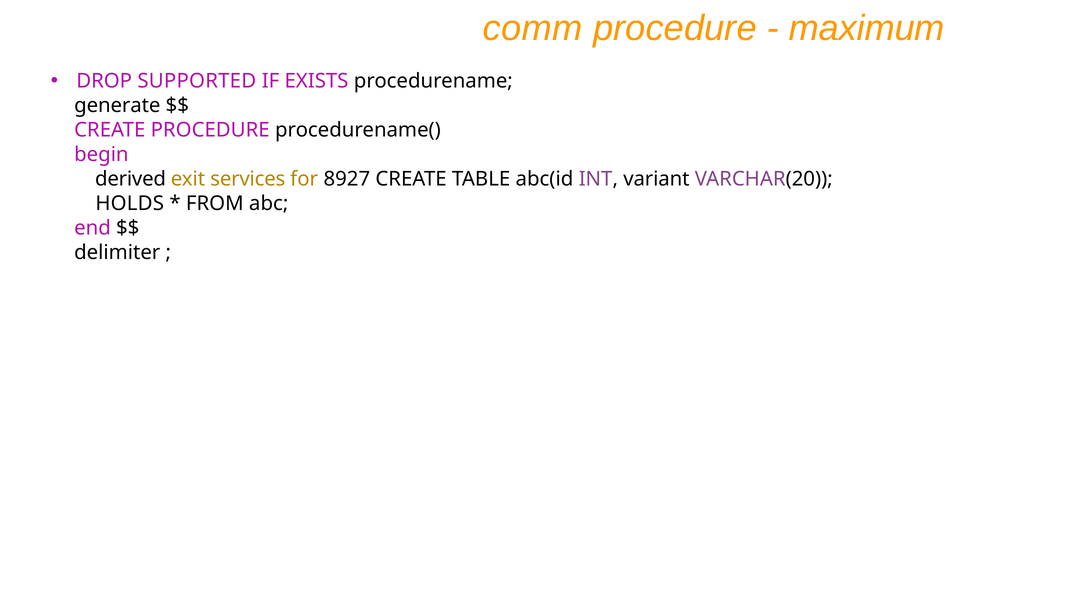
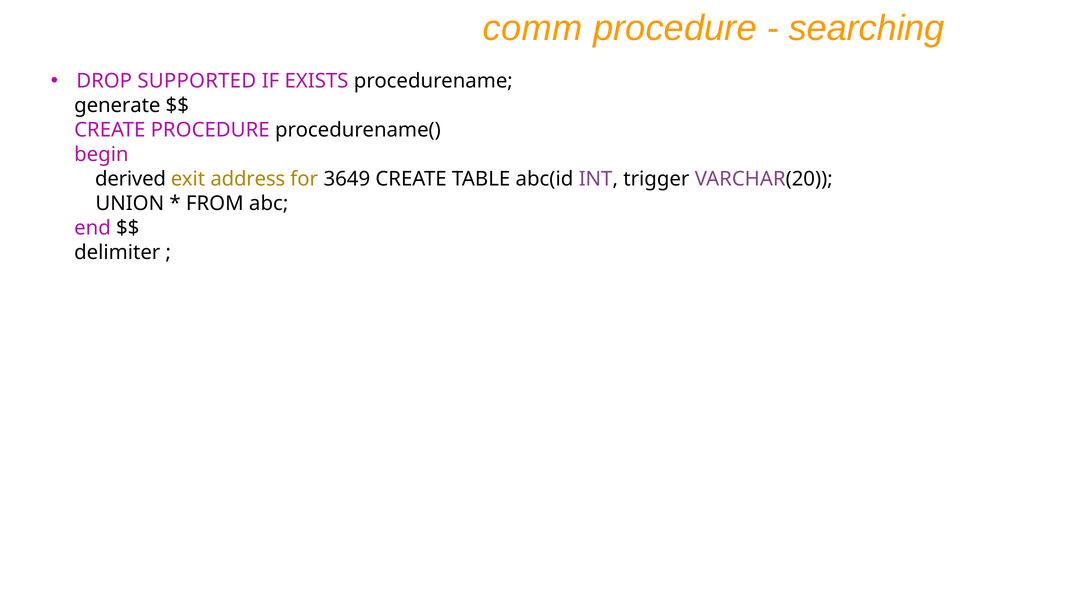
maximum: maximum -> searching
services: services -> address
8927: 8927 -> 3649
variant: variant -> trigger
HOLDS: HOLDS -> UNION
